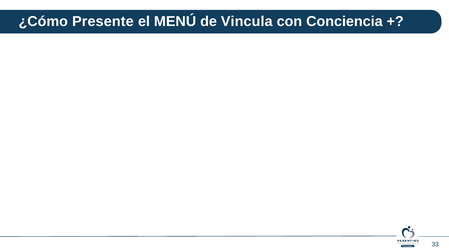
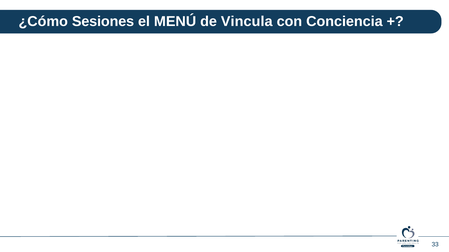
Presente: Presente -> Sesiones
